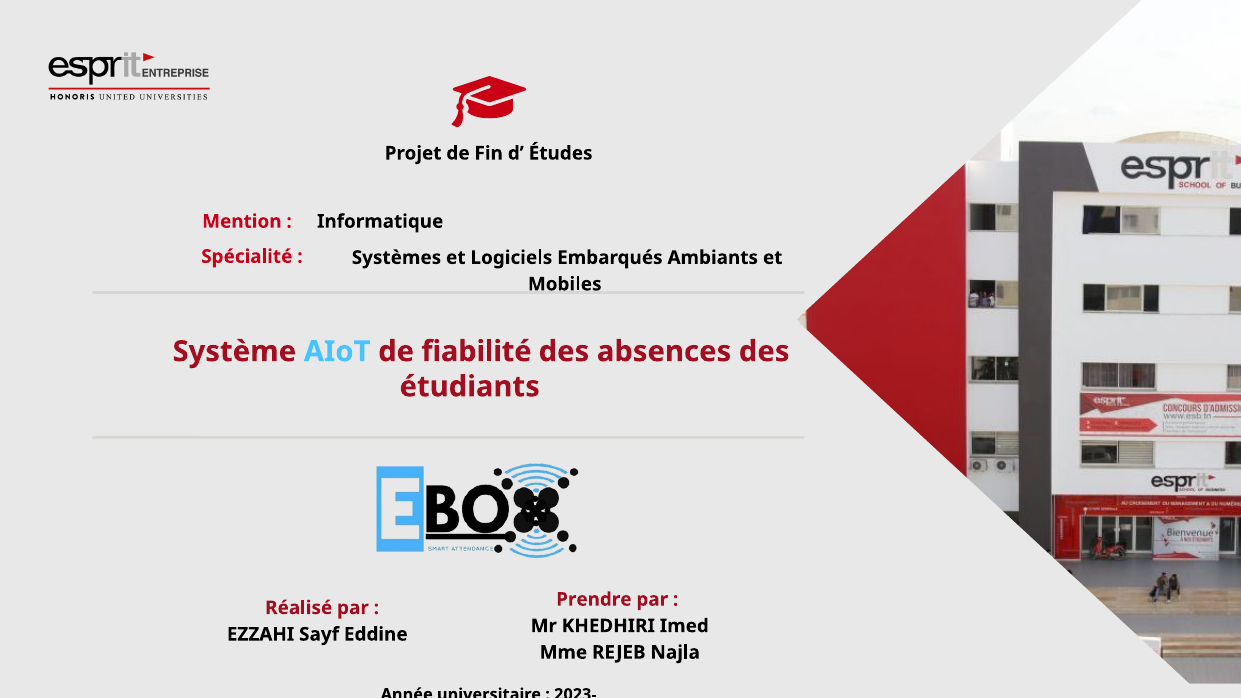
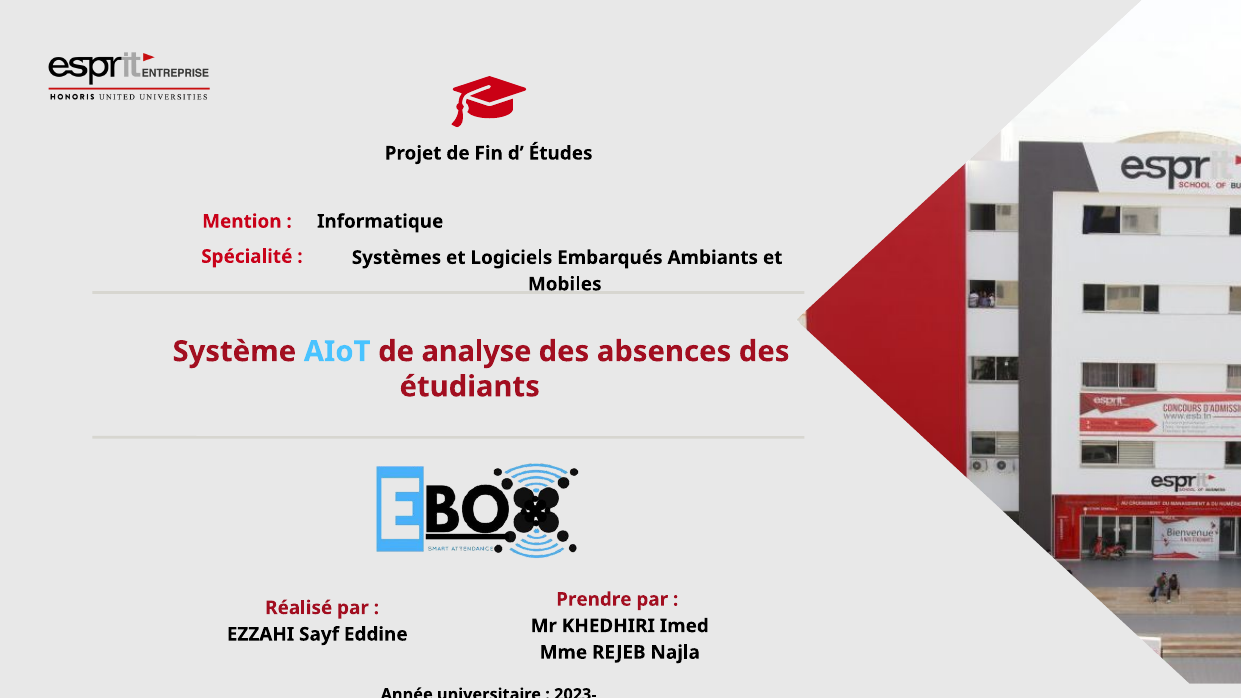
fiabilité: fiabilité -> analyse
